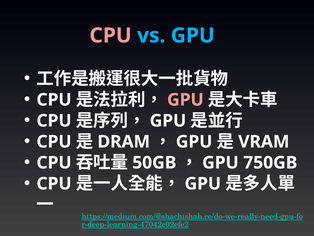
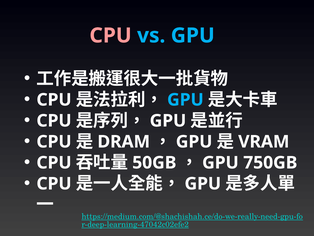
GPU at (185, 100) colour: pink -> light blue
